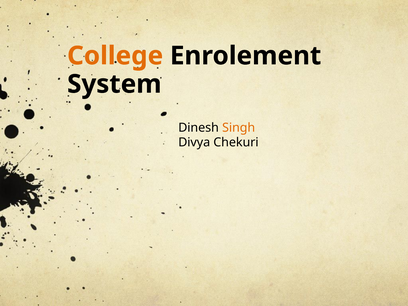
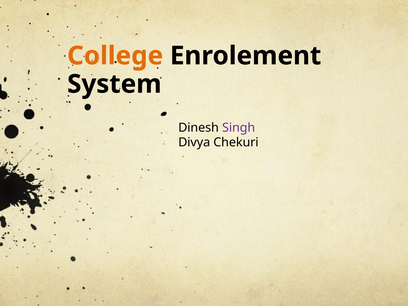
Singh colour: orange -> purple
